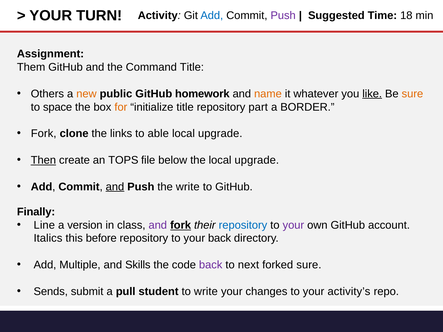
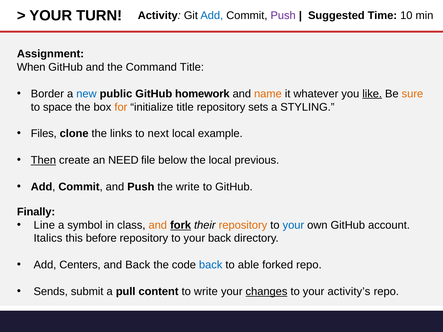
18: 18 -> 10
Them: Them -> When
Others: Others -> Border
new colour: orange -> blue
part: part -> sets
BORDER: BORDER -> STYLING
Fork at (44, 134): Fork -> Files
able: able -> next
upgrade at (220, 134): upgrade -> example
TOPS: TOPS -> NEED
the local upgrade: upgrade -> previous
and at (115, 187) underline: present -> none
version: version -> symbol
and at (158, 225) colour: purple -> orange
repository at (243, 225) colour: blue -> orange
your at (293, 225) colour: purple -> blue
Multiple: Multiple -> Centers
and Skills: Skills -> Back
back at (211, 265) colour: purple -> blue
next: next -> able
forked sure: sure -> repo
student: student -> content
changes underline: none -> present
